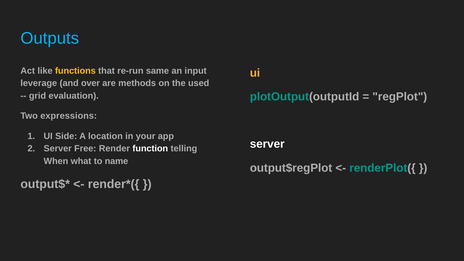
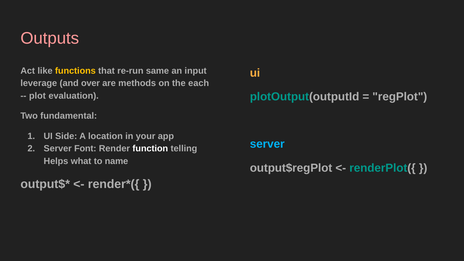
Outputs colour: light blue -> pink
used: used -> each
grid: grid -> plot
expressions: expressions -> fundamental
server at (267, 144) colour: white -> light blue
Free: Free -> Font
When: When -> Helps
